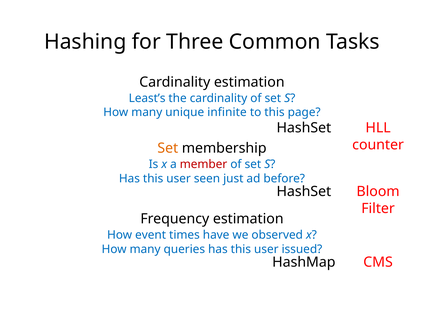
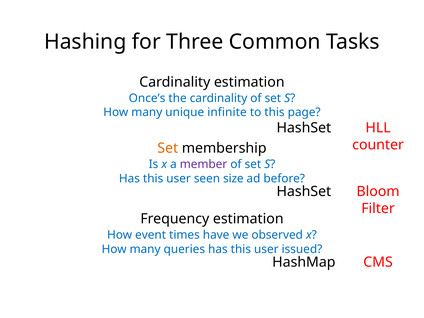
Least’s: Least’s -> Once’s
member colour: red -> purple
just: just -> size
